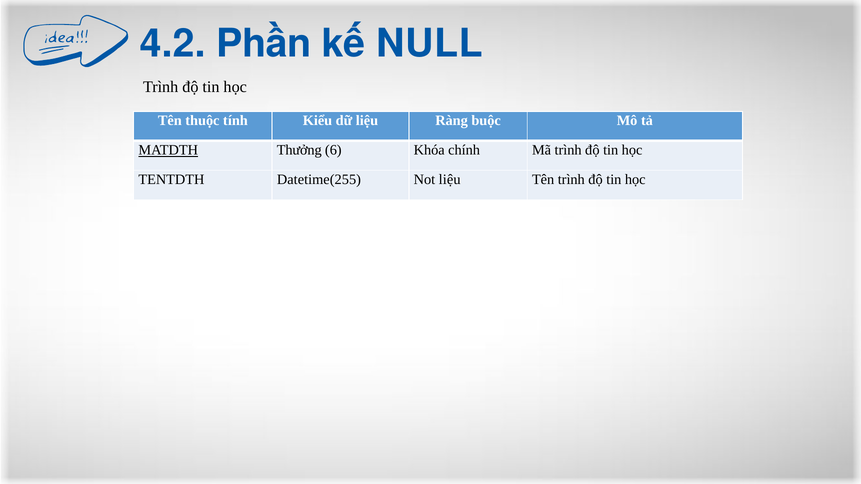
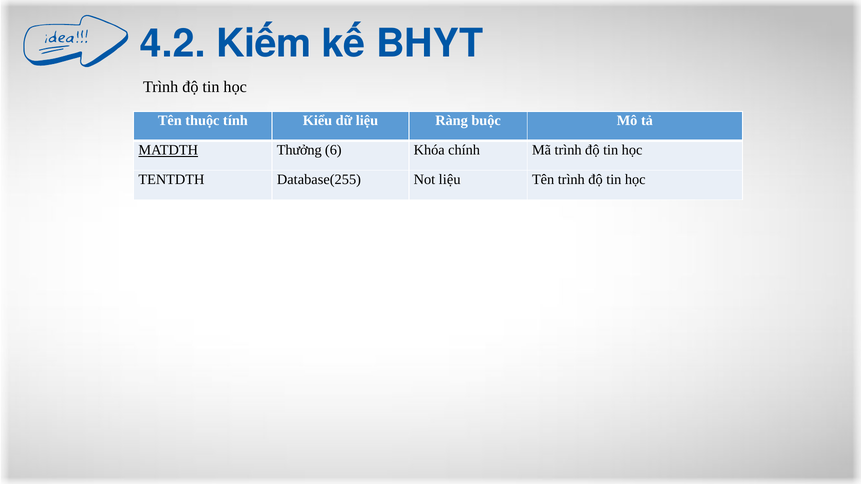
Phần: Phần -> Kiếm
NULL: NULL -> BHYT
Datetime(255: Datetime(255 -> Database(255
